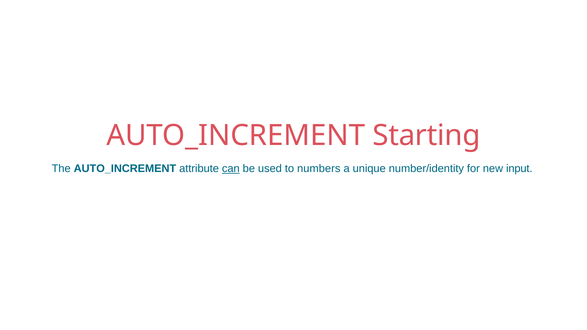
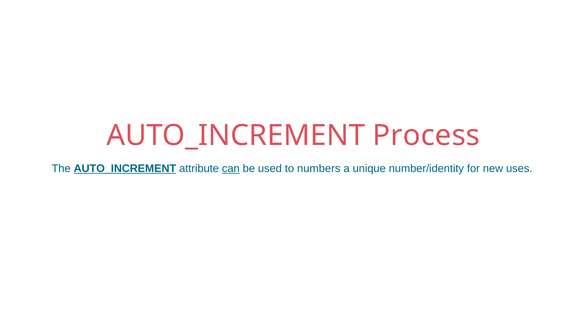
Starting: Starting -> Process
AUTO_INCREMENT at (125, 169) underline: none -> present
input: input -> uses
